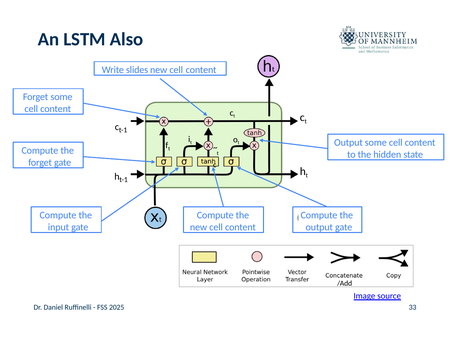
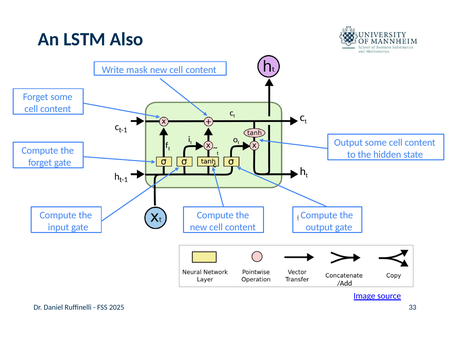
slides: slides -> mask
